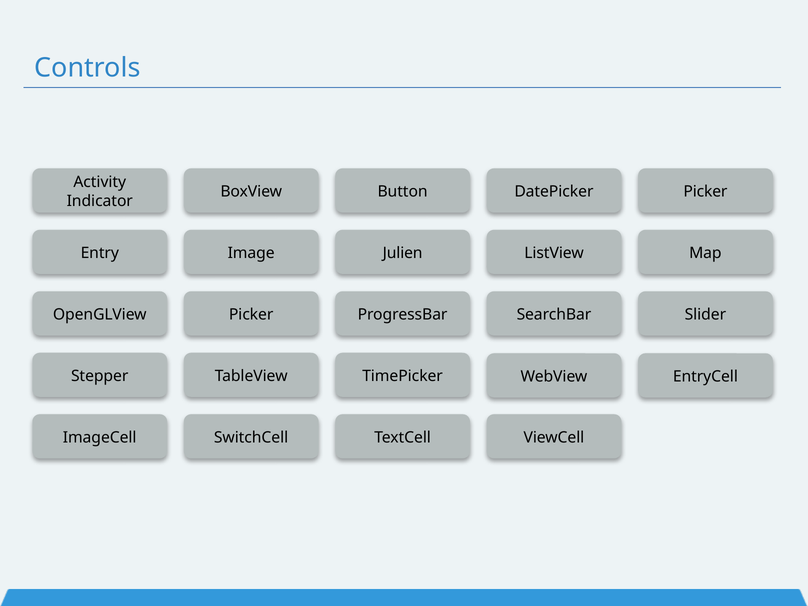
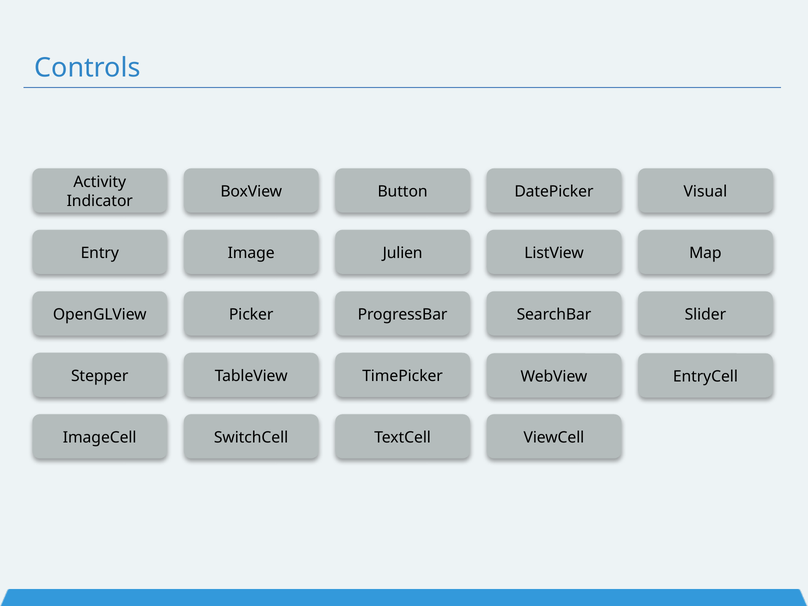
DatePicker Picker: Picker -> Visual
